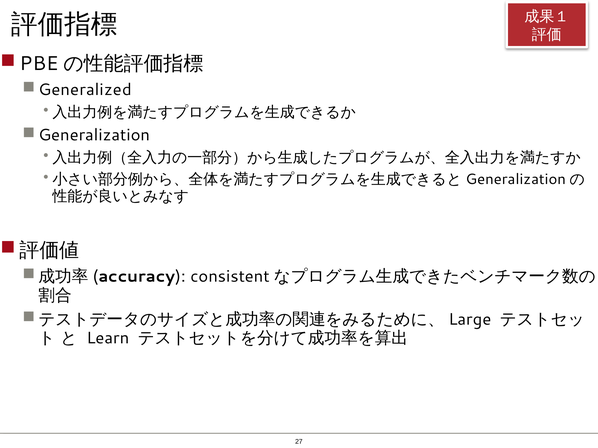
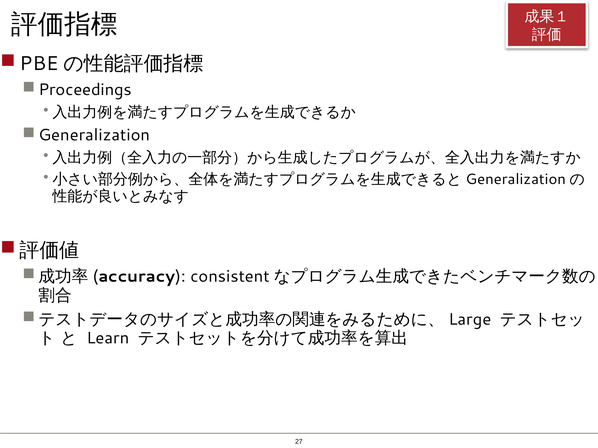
Generalized: Generalized -> Proceedings
